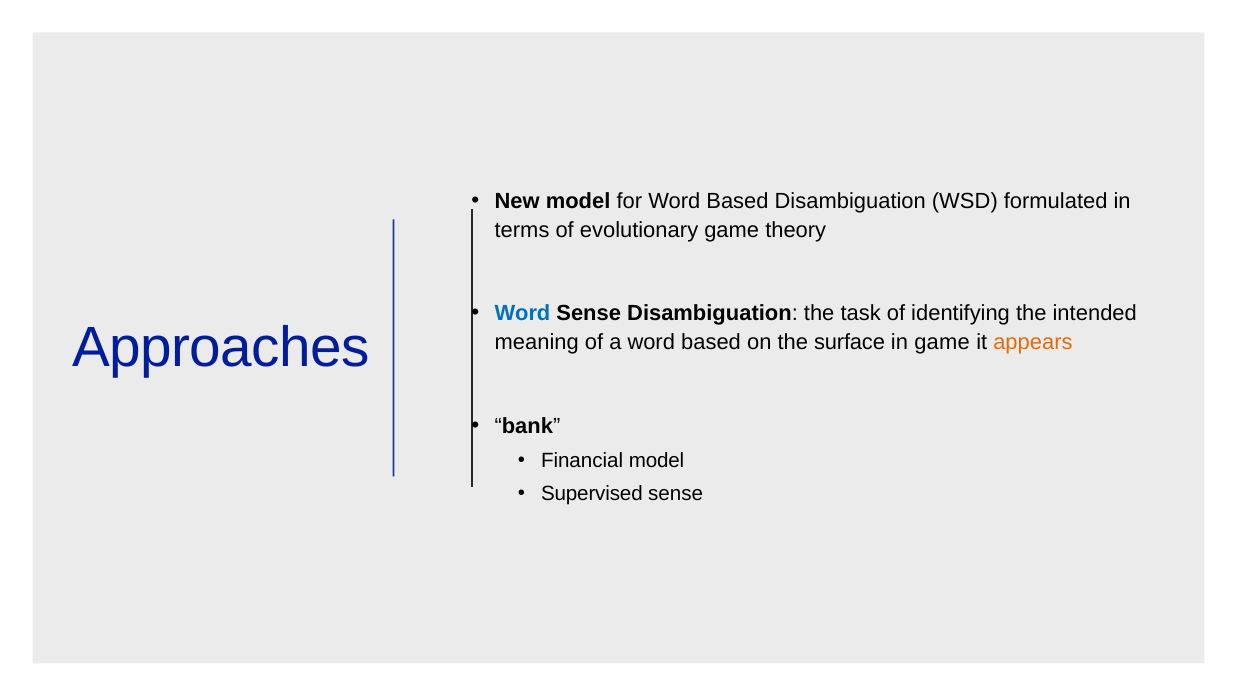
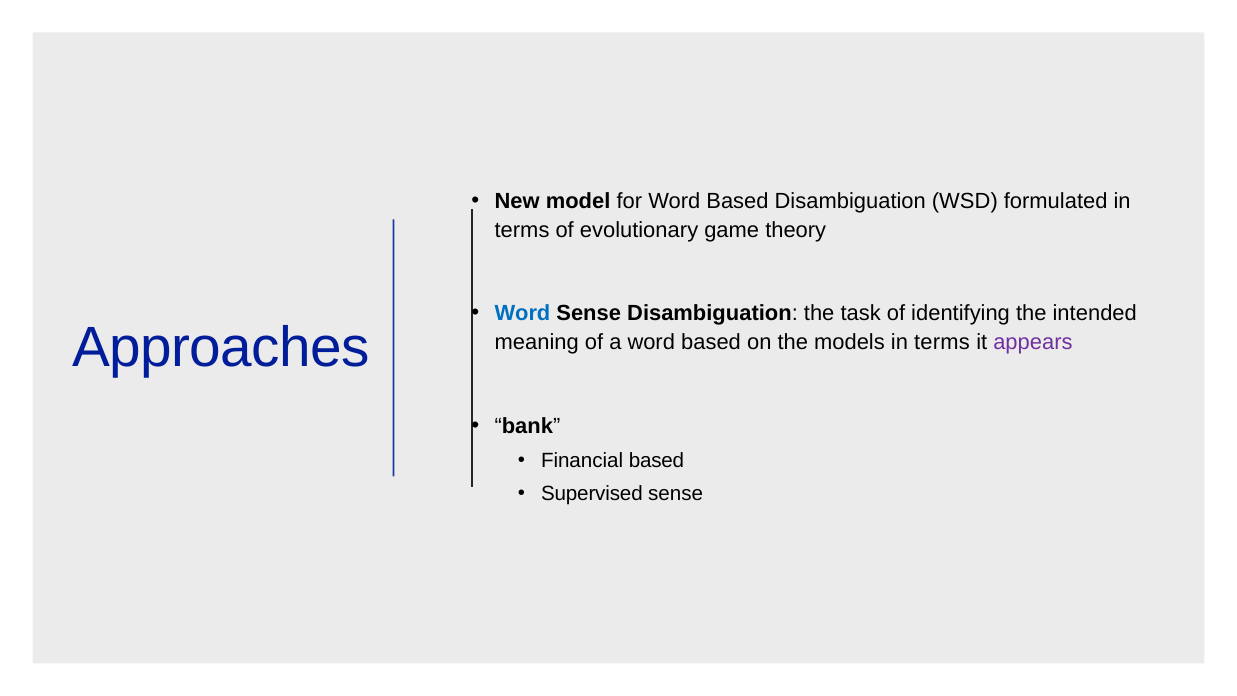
surface: surface -> models
game at (942, 342): game -> terms
appears colour: orange -> purple
Financial model: model -> based
